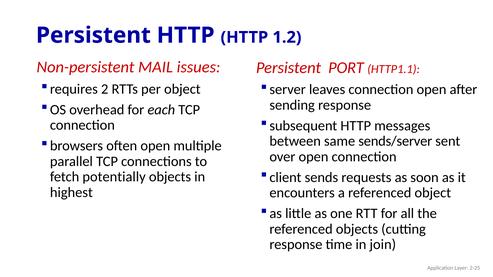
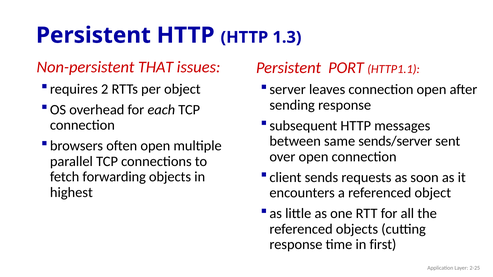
1.2: 1.2 -> 1.3
MAIL: MAIL -> THAT
potentially: potentially -> forwarding
join: join -> first
